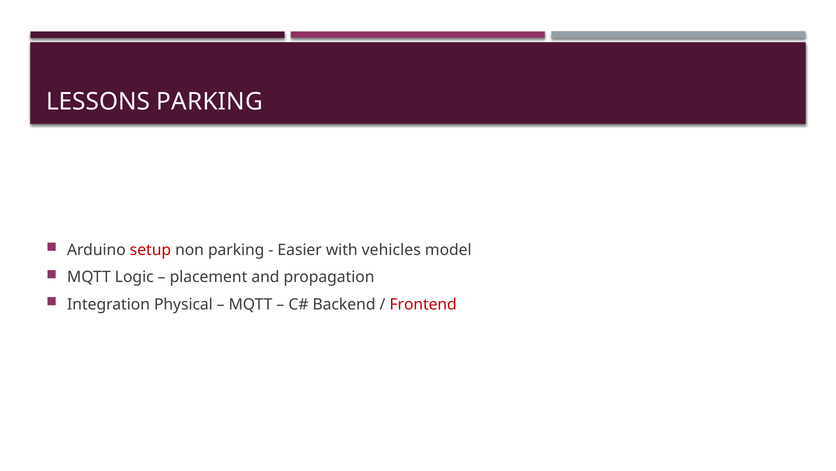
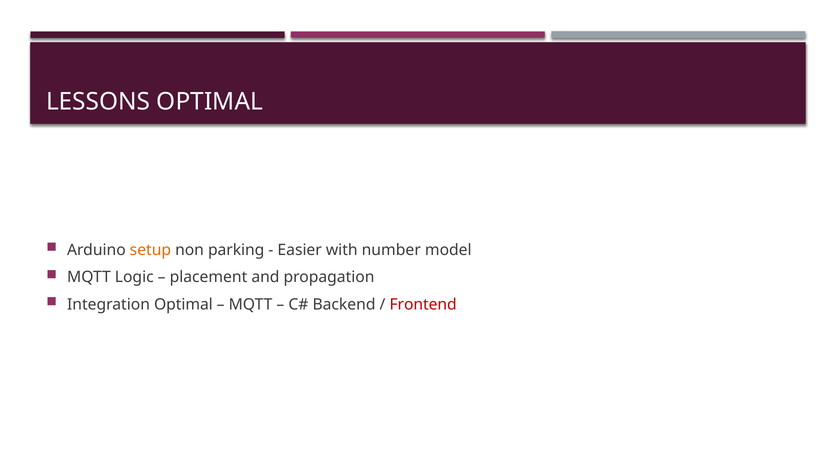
LESSONS PARKING: PARKING -> OPTIMAL
setup colour: red -> orange
vehicles: vehicles -> number
Integration Physical: Physical -> Optimal
